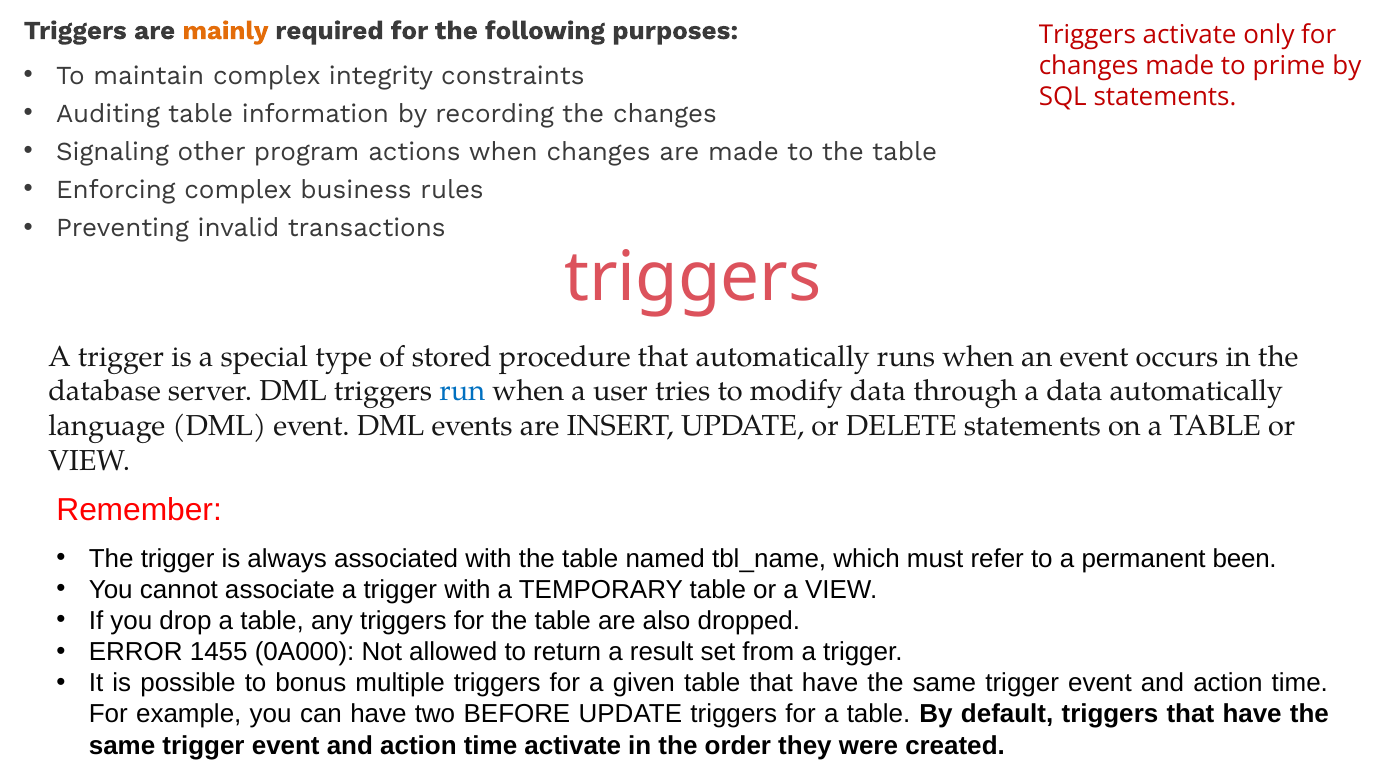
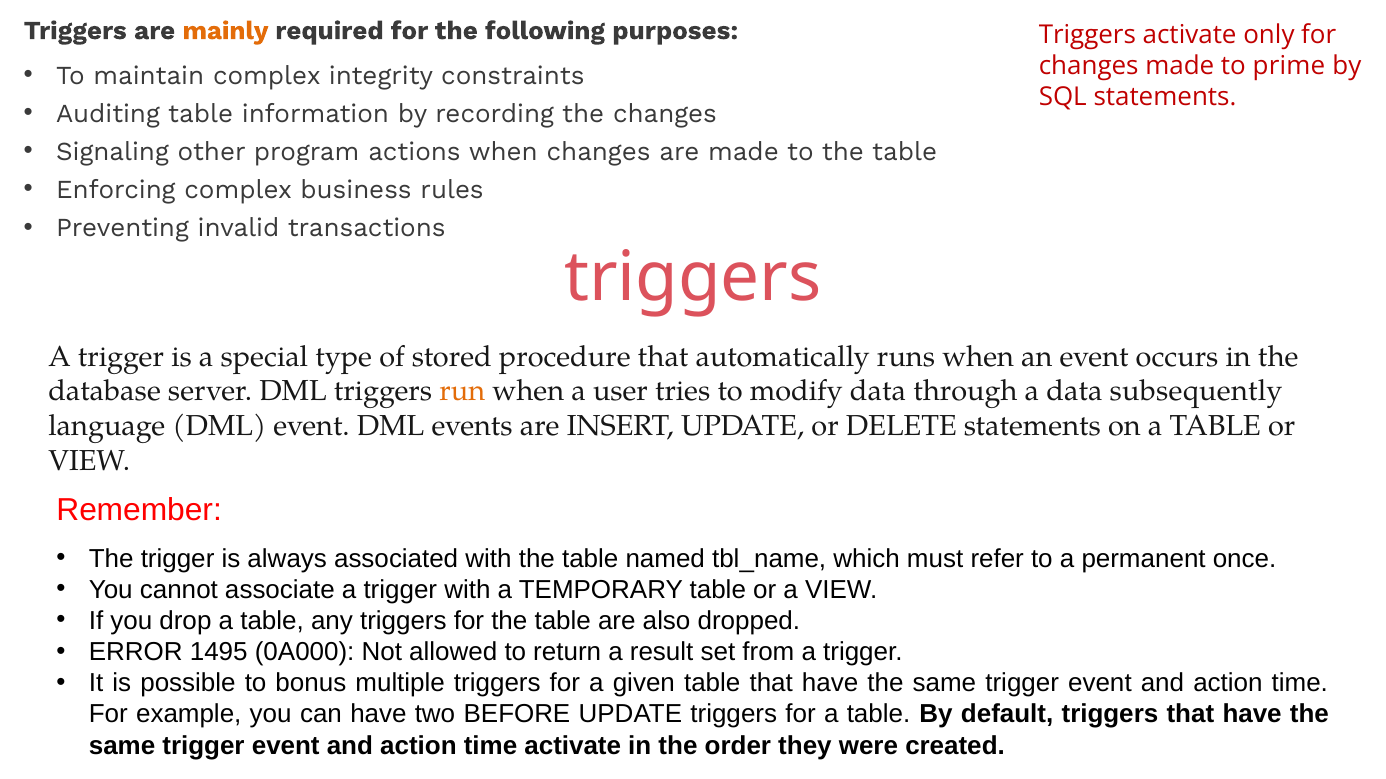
run colour: blue -> orange
data automatically: automatically -> subsequently
been: been -> once
1455: 1455 -> 1495
